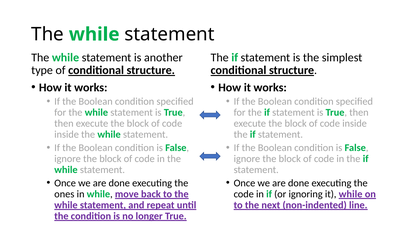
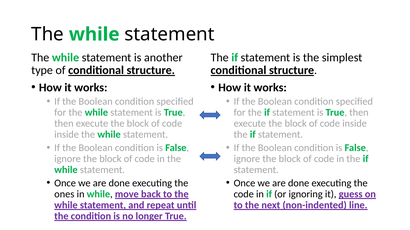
it while: while -> guess
